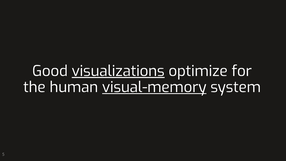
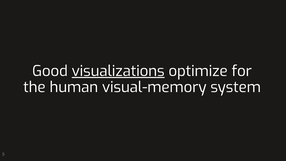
visual-memory underline: present -> none
